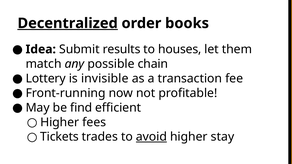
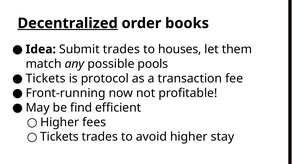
Submit results: results -> trades
chain: chain -> pools
Lottery at (46, 79): Lottery -> Tickets
invisible: invisible -> protocol
avoid underline: present -> none
